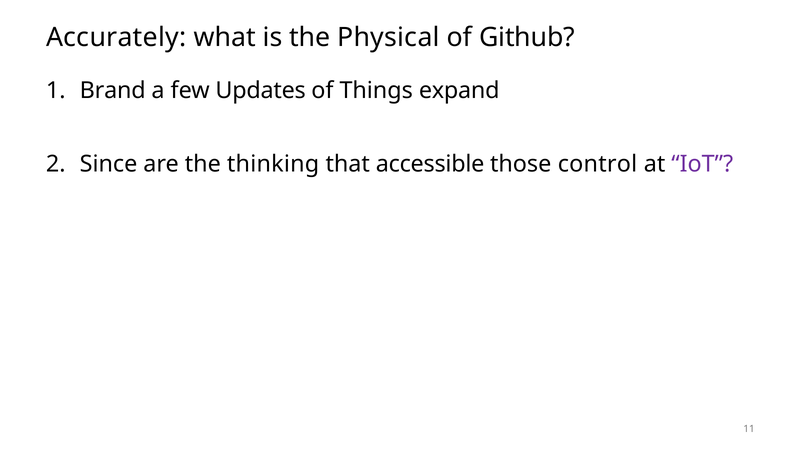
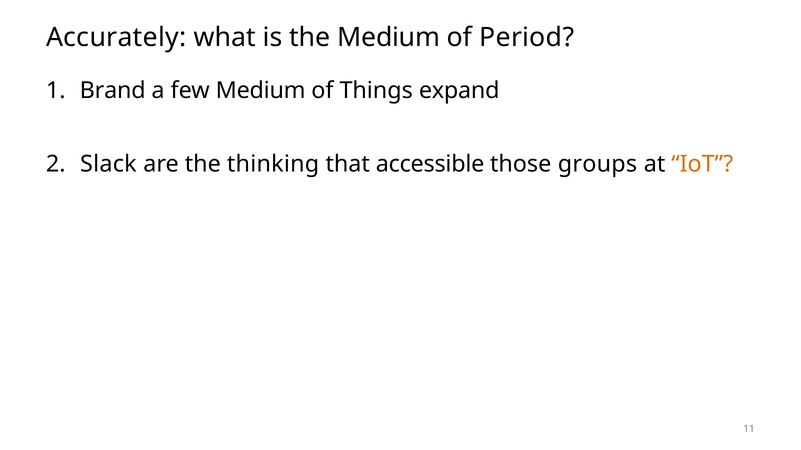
the Physical: Physical -> Medium
Github: Github -> Period
few Updates: Updates -> Medium
Since: Since -> Slack
control: control -> groups
IoT colour: purple -> orange
